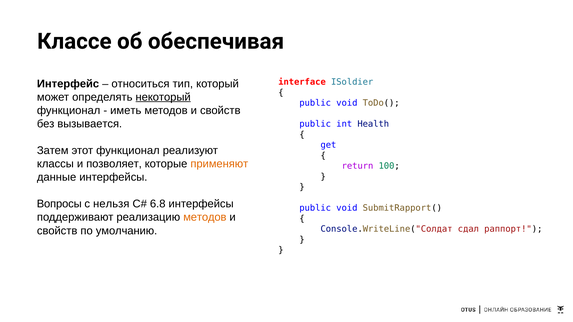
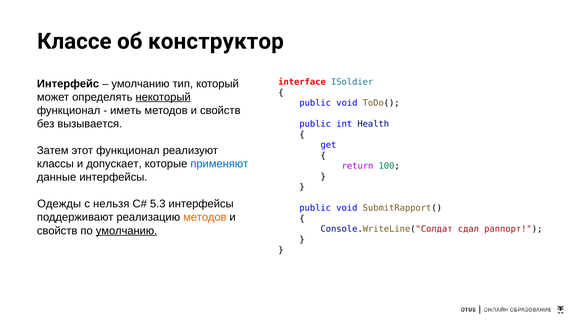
обеспечивая: обеспечивая -> конструктор
относиться at (140, 84): относиться -> умолчанию
позволяет: позволяет -> допускает
применяют colour: orange -> blue
Вопросы: Вопросы -> Одежды
6.8: 6.8 -> 5.3
умолчанию at (127, 231) underline: none -> present
